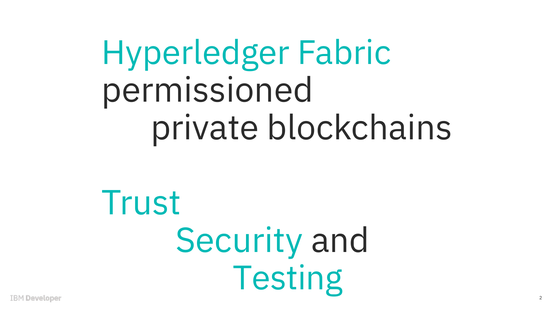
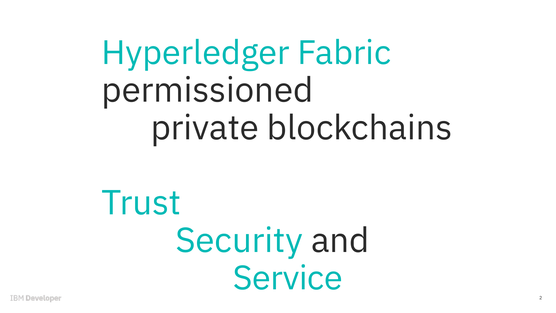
Testing: Testing -> Service
